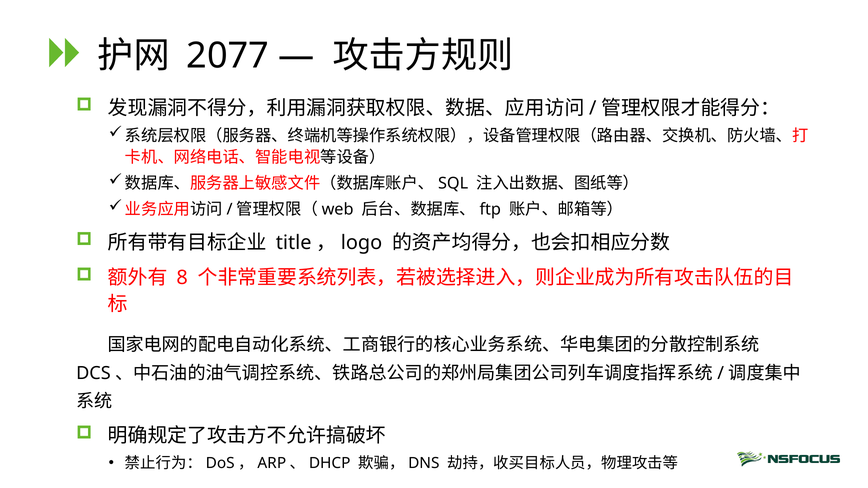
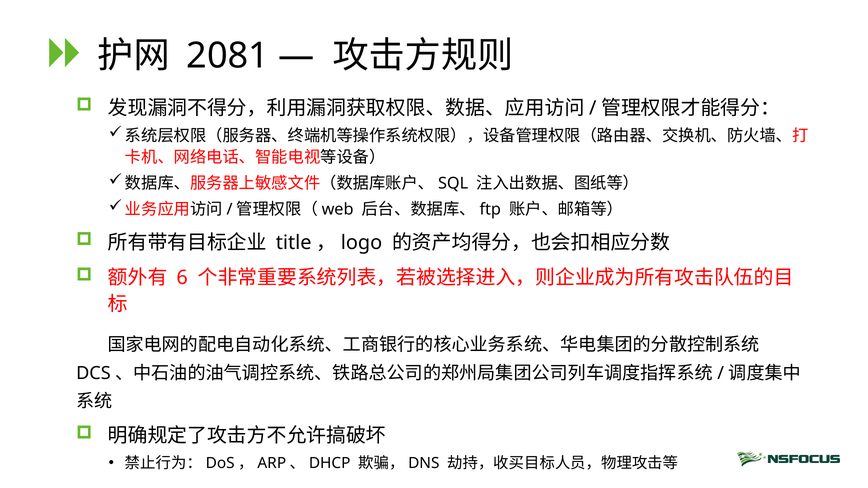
2077: 2077 -> 2081
8: 8 -> 6
